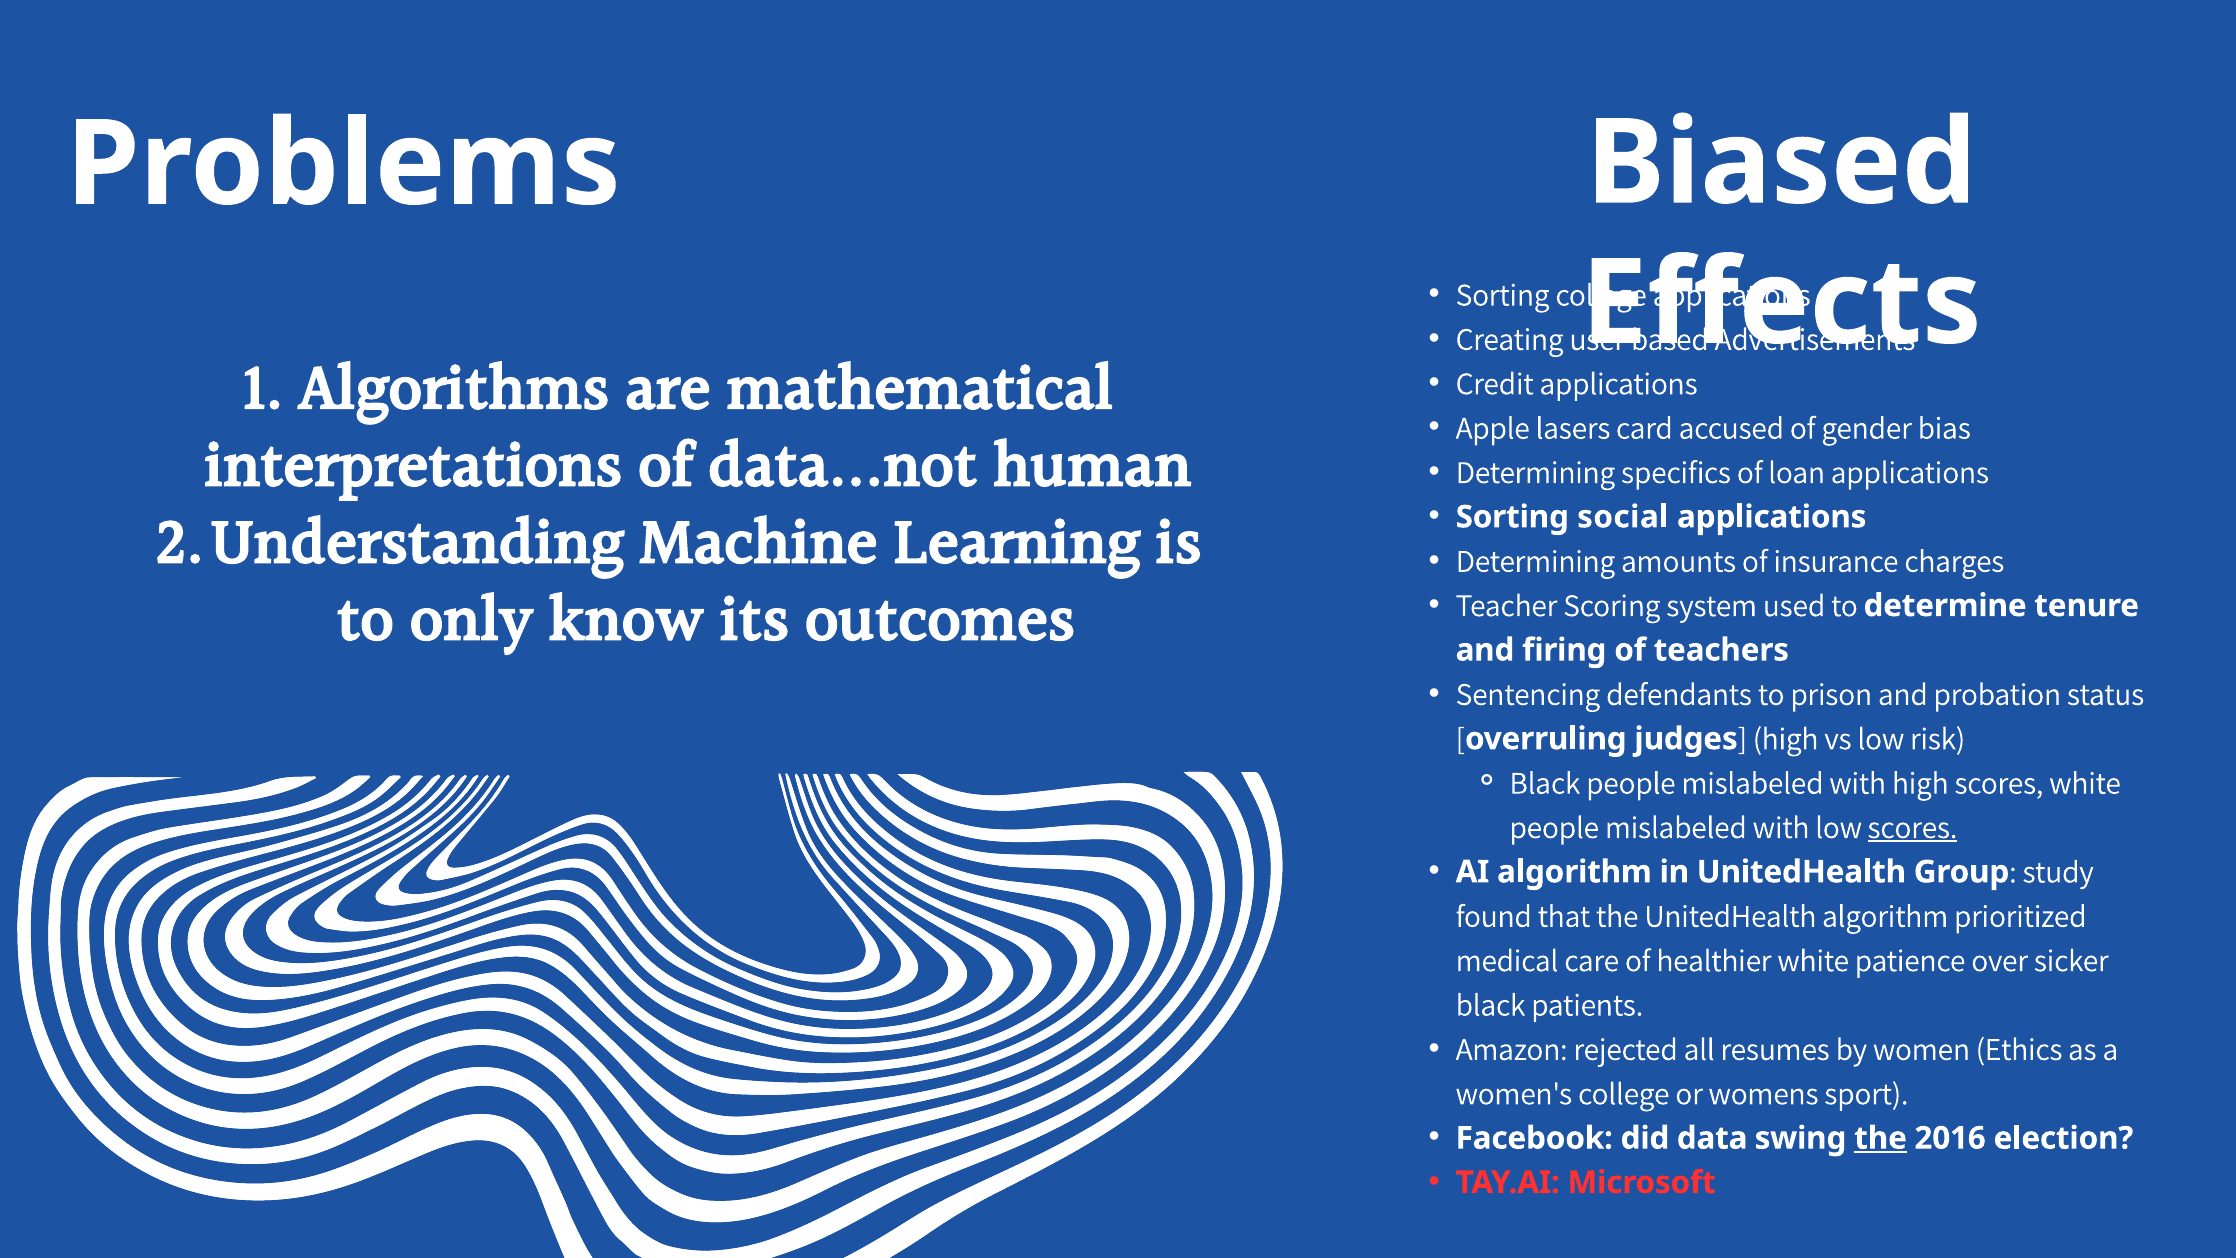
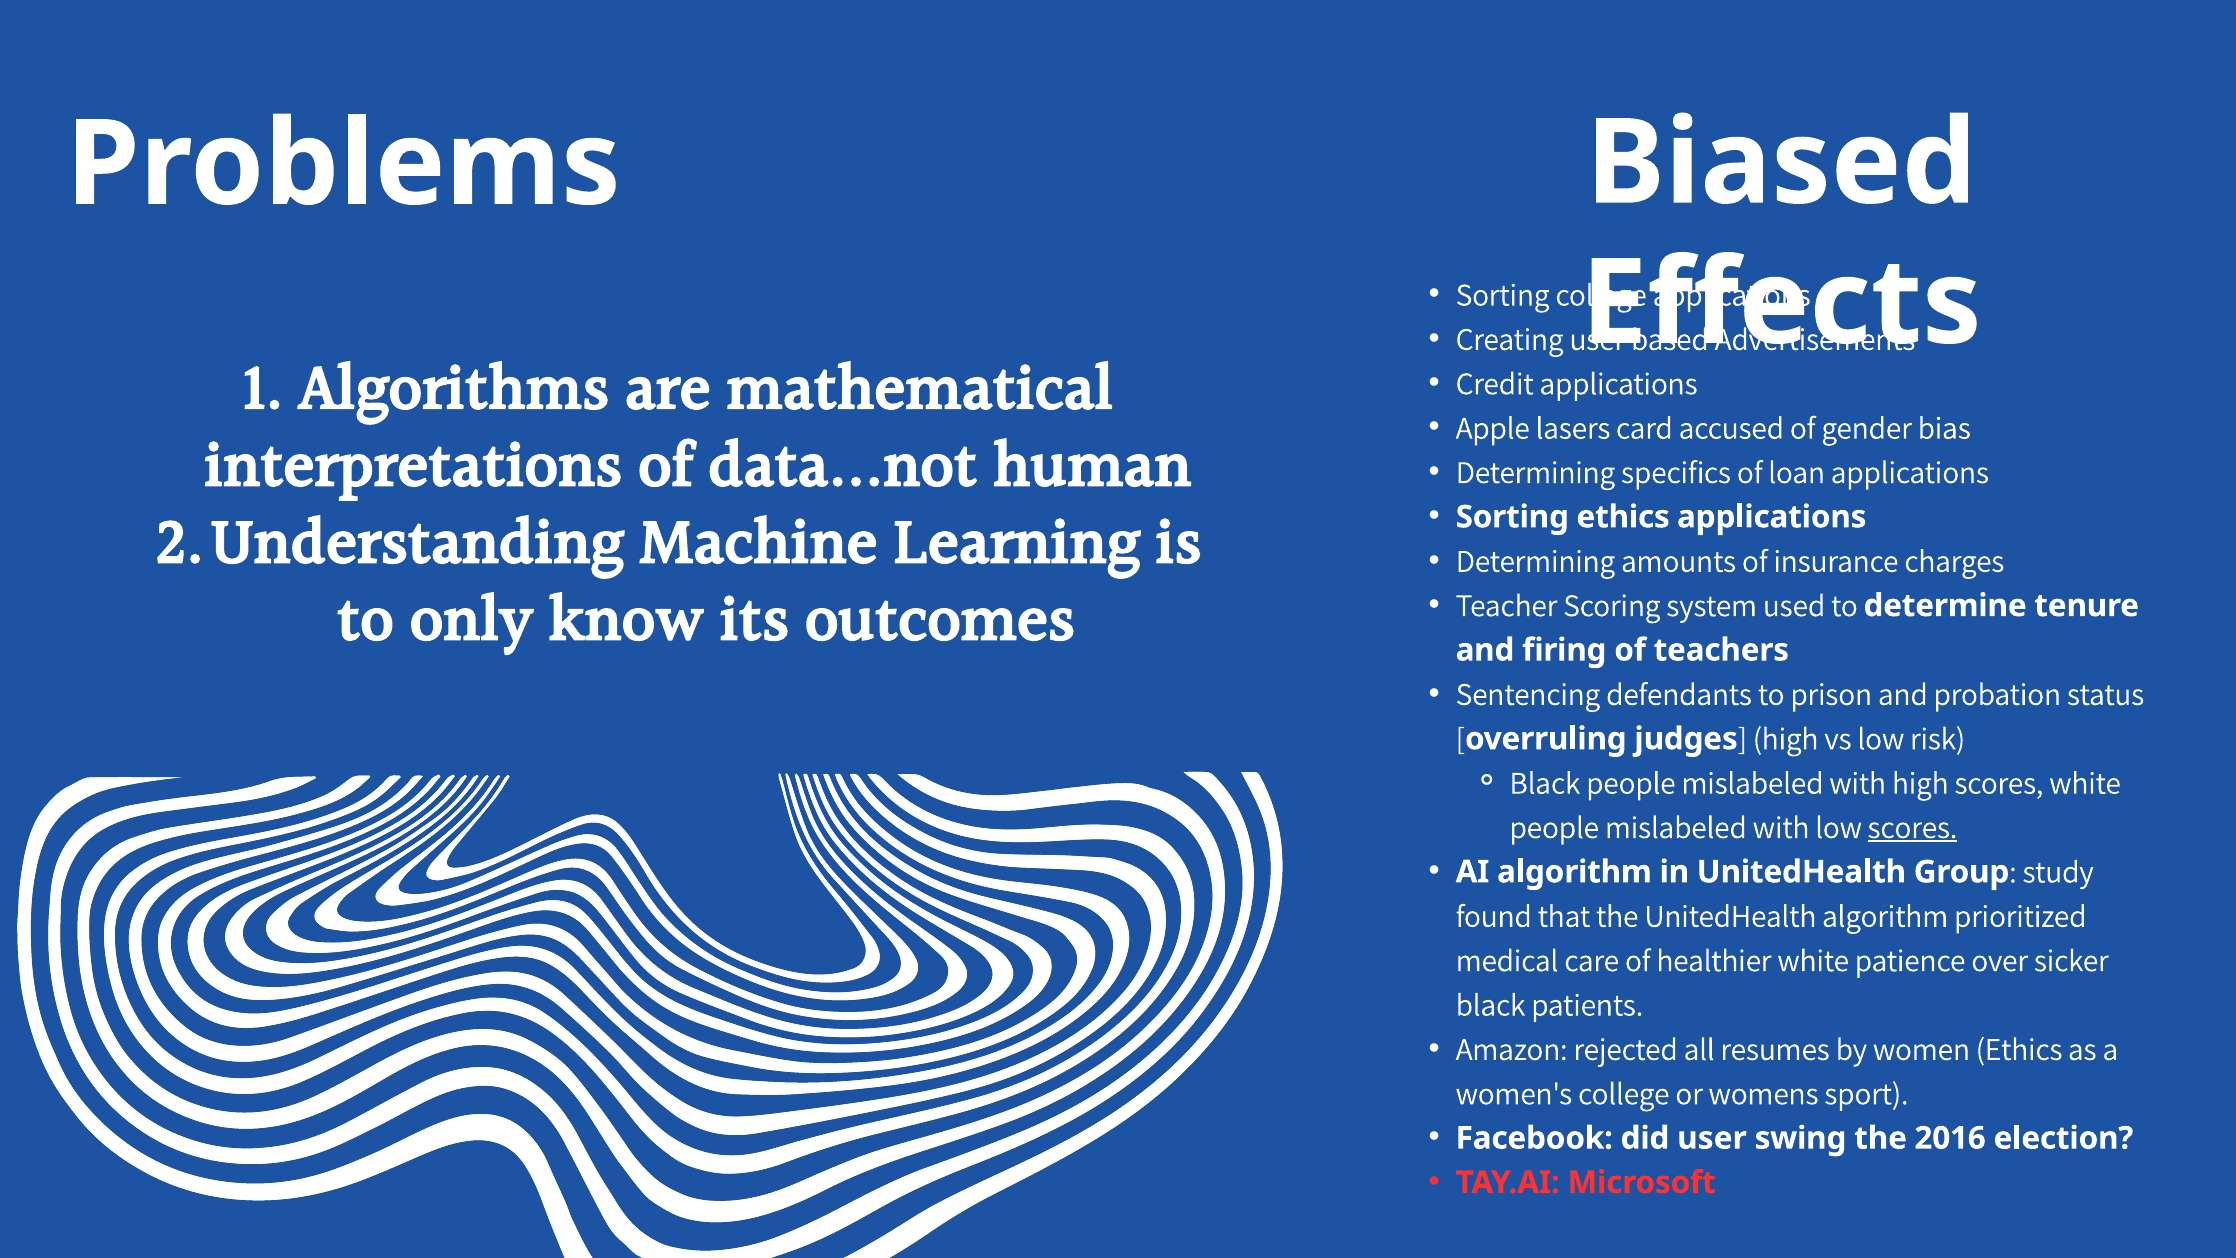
Sorting social: social -> ethics
did data: data -> user
the at (1881, 1138) underline: present -> none
